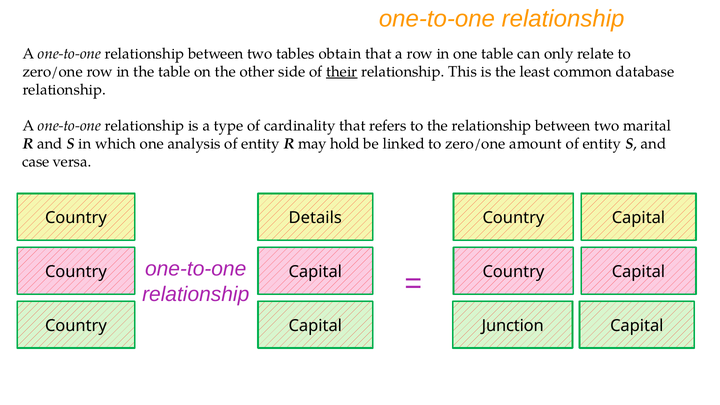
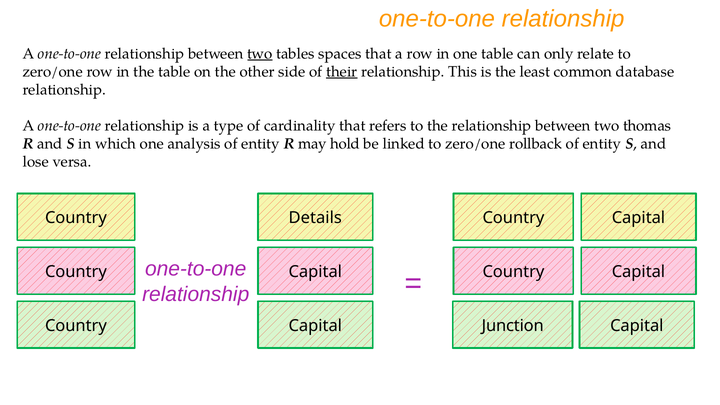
two at (260, 54) underline: none -> present
obtain: obtain -> spaces
marital: marital -> thomas
amount: amount -> rollback
case: case -> lose
